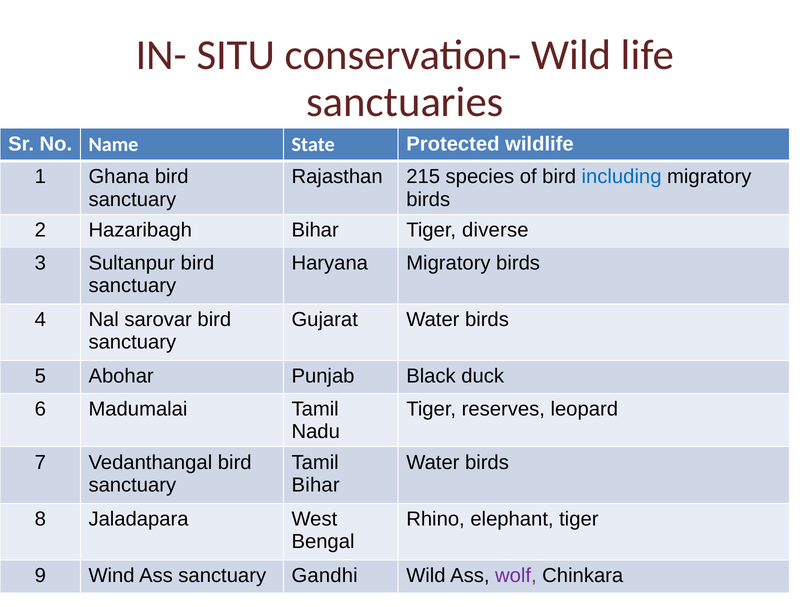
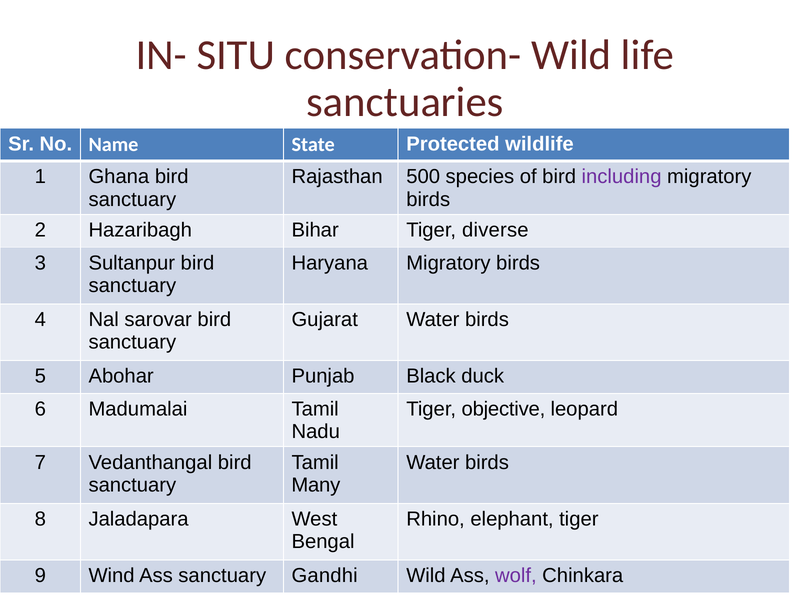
215: 215 -> 500
including colour: blue -> purple
reserves: reserves -> objective
Bihar at (316, 486): Bihar -> Many
